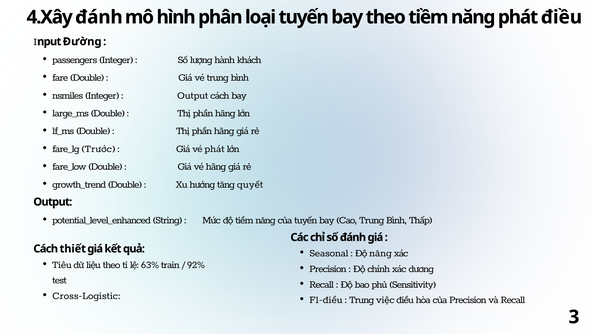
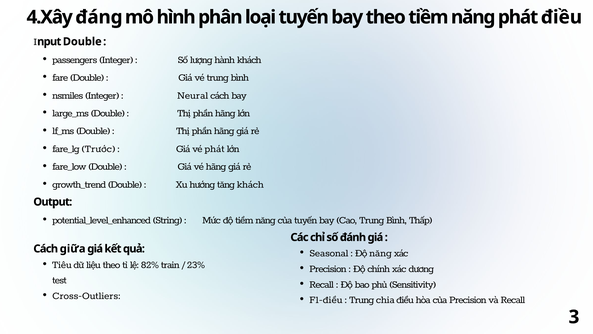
4.Xây đánh: đánh -> đáng
Đường at (82, 42): Đường -> Double
Output at (193, 95): Output -> Neural
tăng quyết: quyết -> khách
thiết: thiết -> giữa
63%: 63% -> 82%
92%: 92% -> 23%
Cross-Logistic: Cross-Logistic -> Cross-Outliers
việc: việc -> chia
